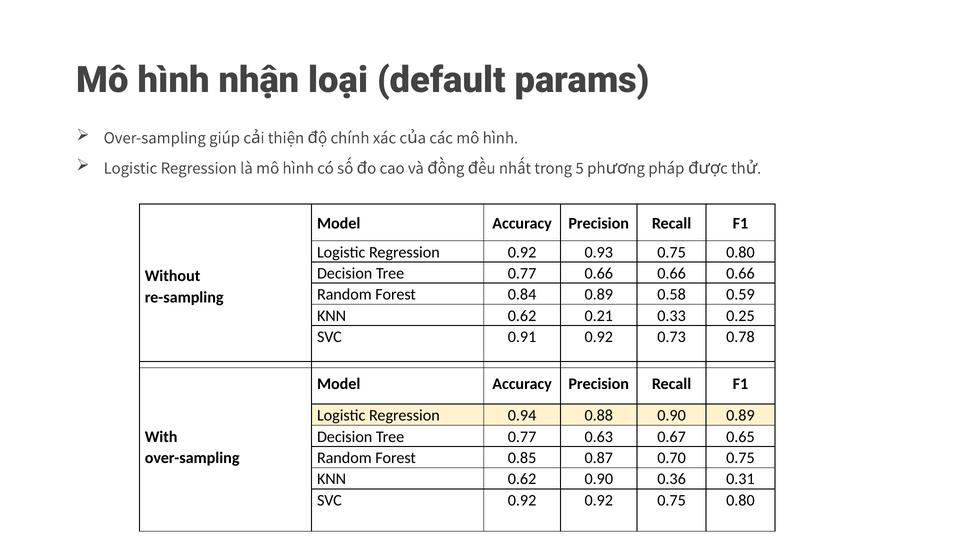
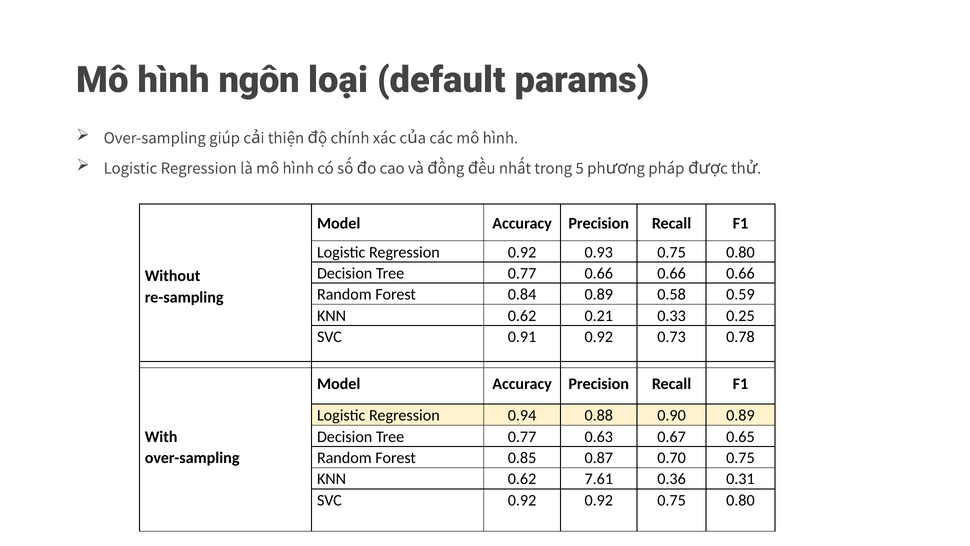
nhận: nhận -> ngôn
0.62 0.90: 0.90 -> 7.61
